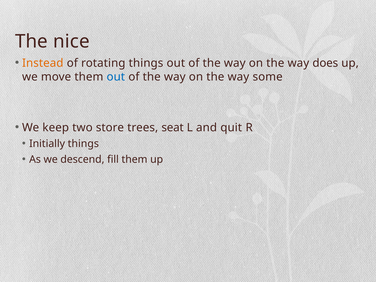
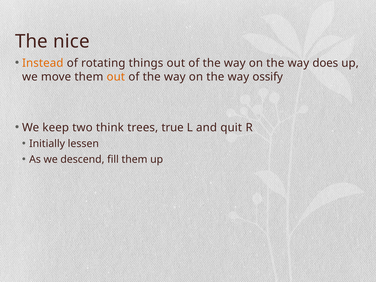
out at (116, 77) colour: blue -> orange
some: some -> ossify
store: store -> think
seat: seat -> true
Initially things: things -> lessen
